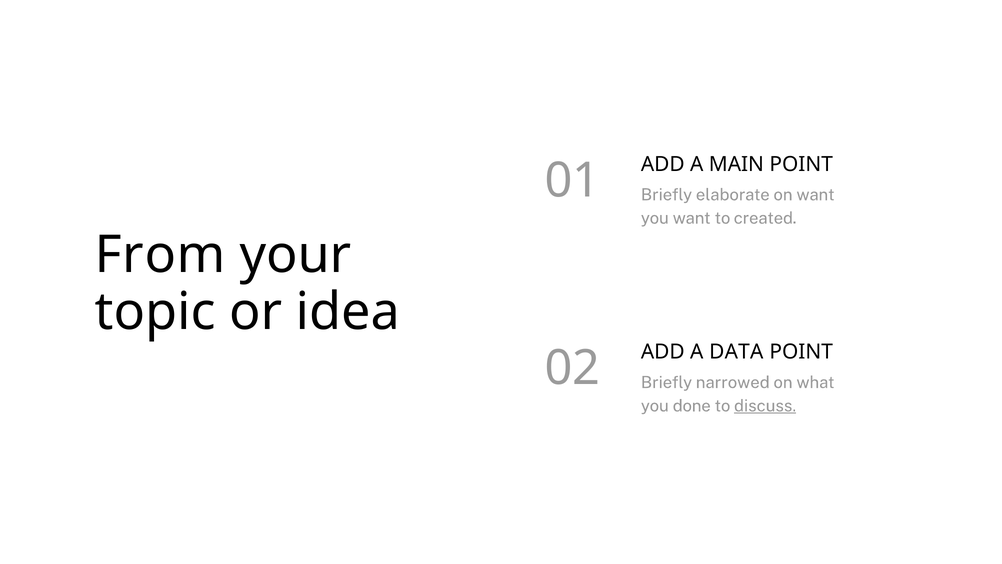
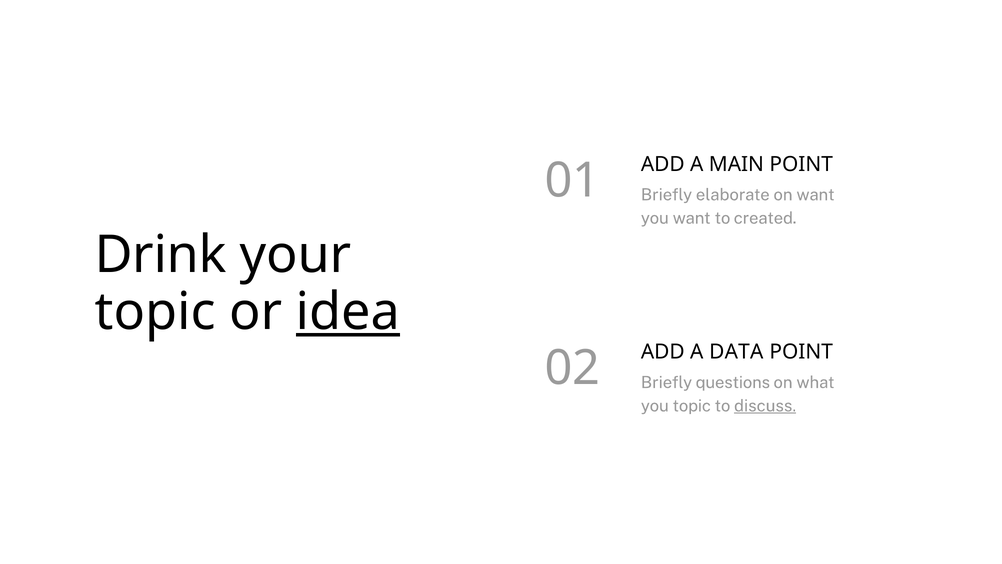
From: From -> Drink
idea underline: none -> present
narrowed: narrowed -> questions
you done: done -> topic
